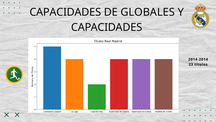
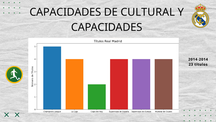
GLOBALES: GLOBALES -> CULTURAL
